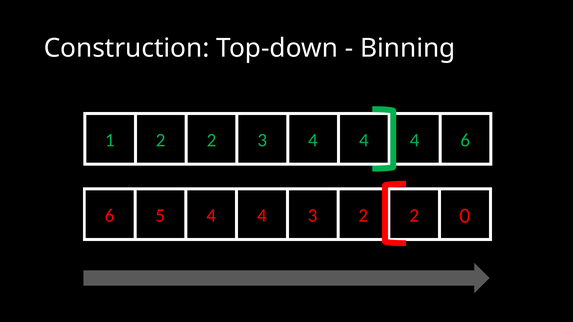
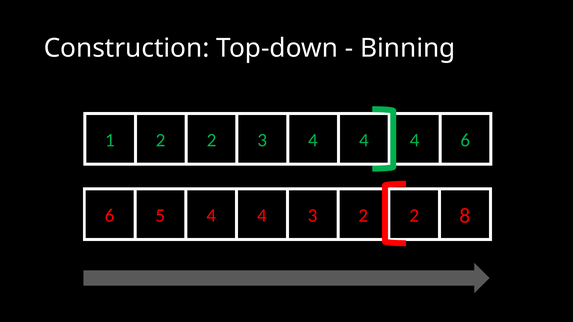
0: 0 -> 8
